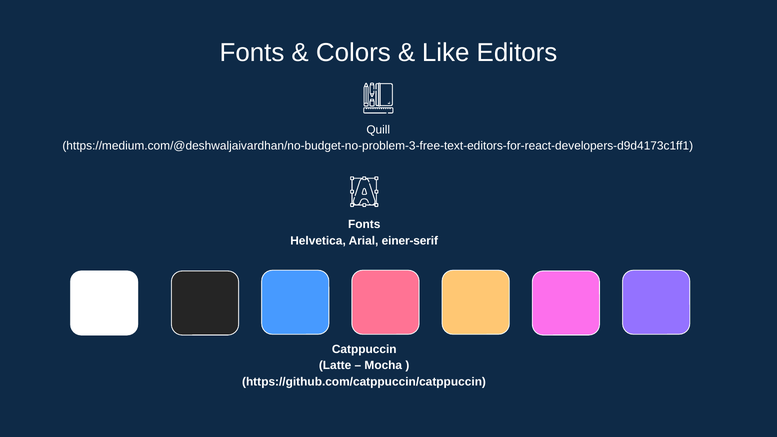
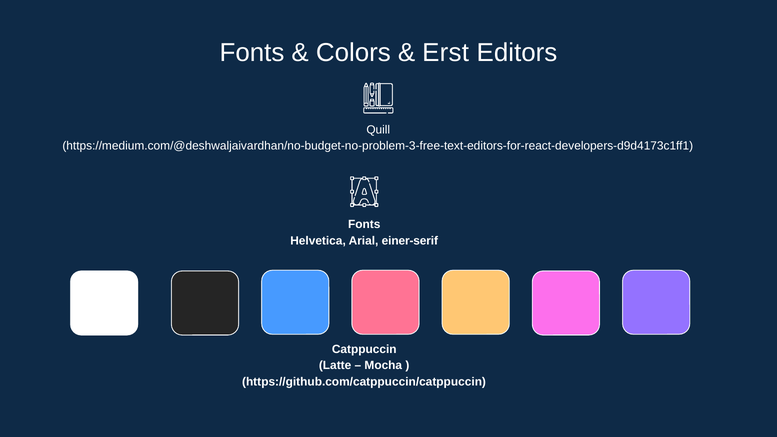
Like: Like -> Erst
